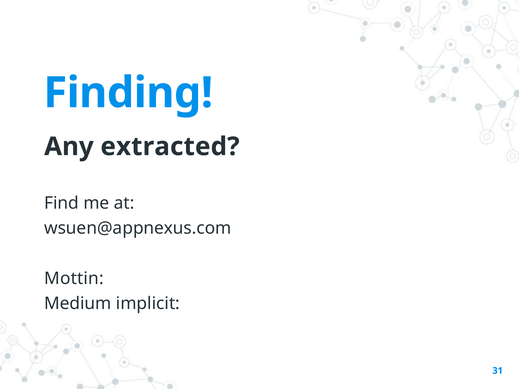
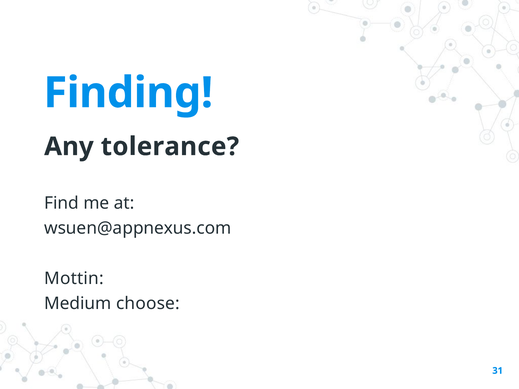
extracted: extracted -> tolerance
implicit: implicit -> choose
